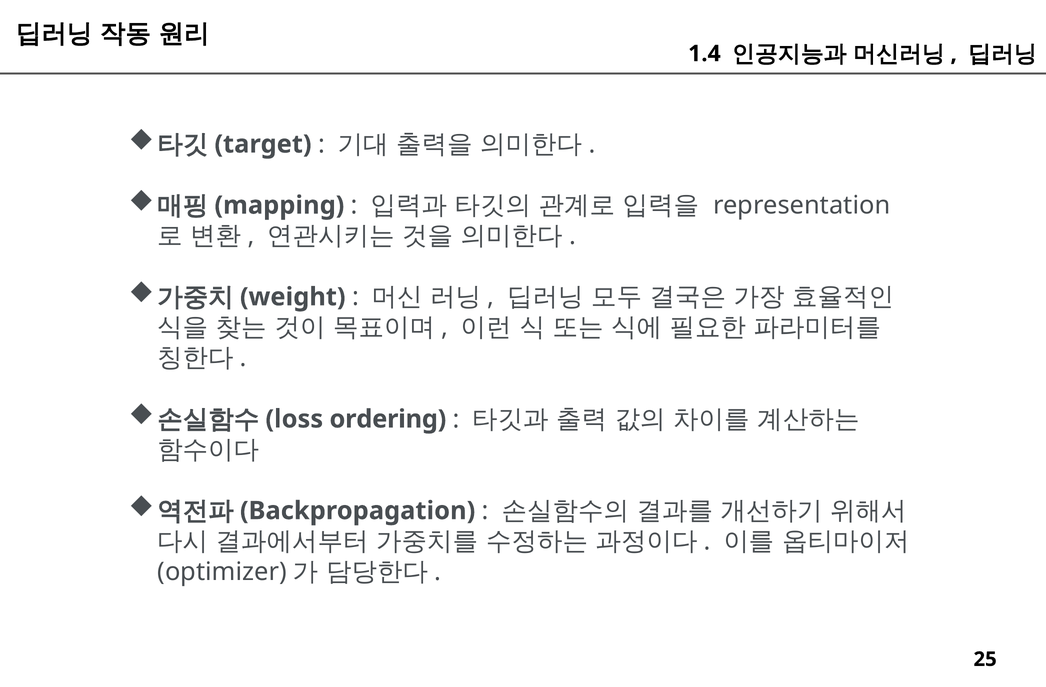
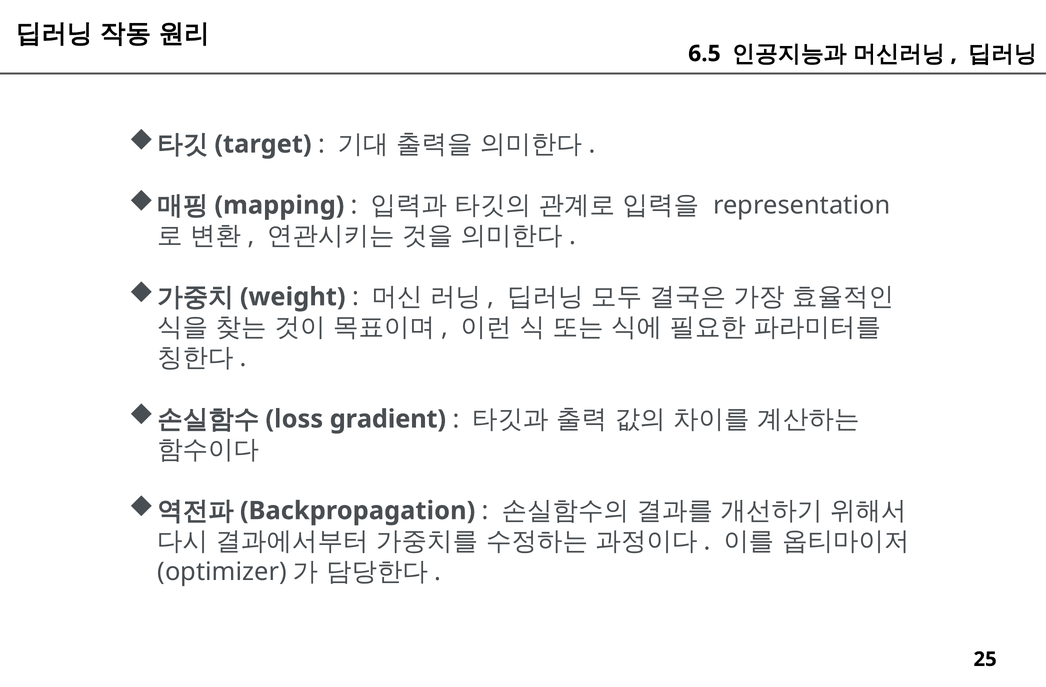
1.4: 1.4 -> 6.5
ordering: ordering -> gradient
